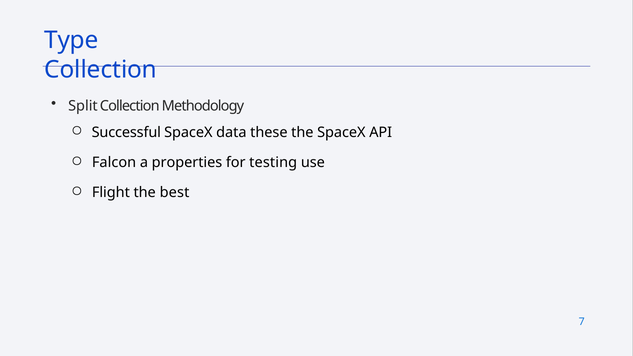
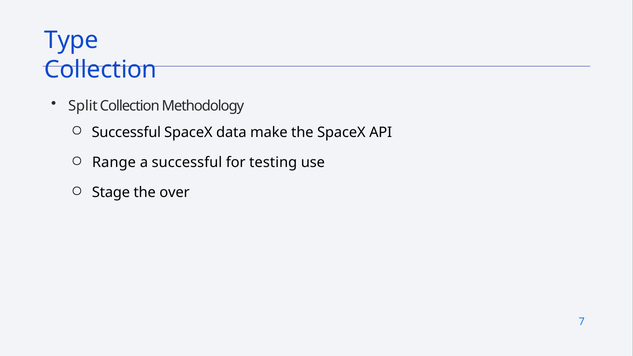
these: these -> make
Falcon: Falcon -> Range
a properties: properties -> successful
Flight: Flight -> Stage
best: best -> over
